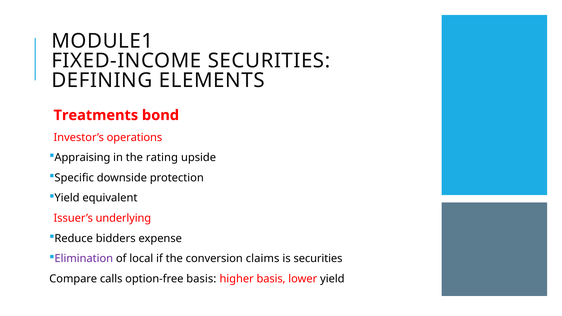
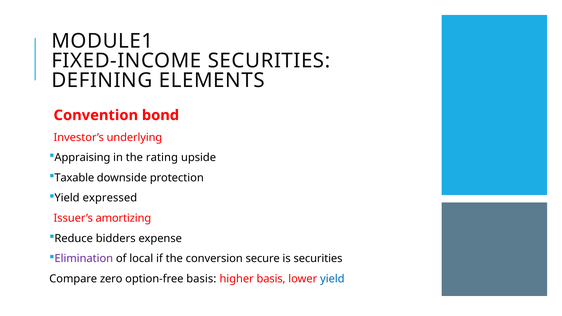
Treatments: Treatments -> Convention
operations: operations -> underlying
Specific: Specific -> Taxable
equivalent: equivalent -> expressed
underlying: underlying -> amortizing
claims: claims -> secure
calls: calls -> zero
yield at (332, 279) colour: black -> blue
